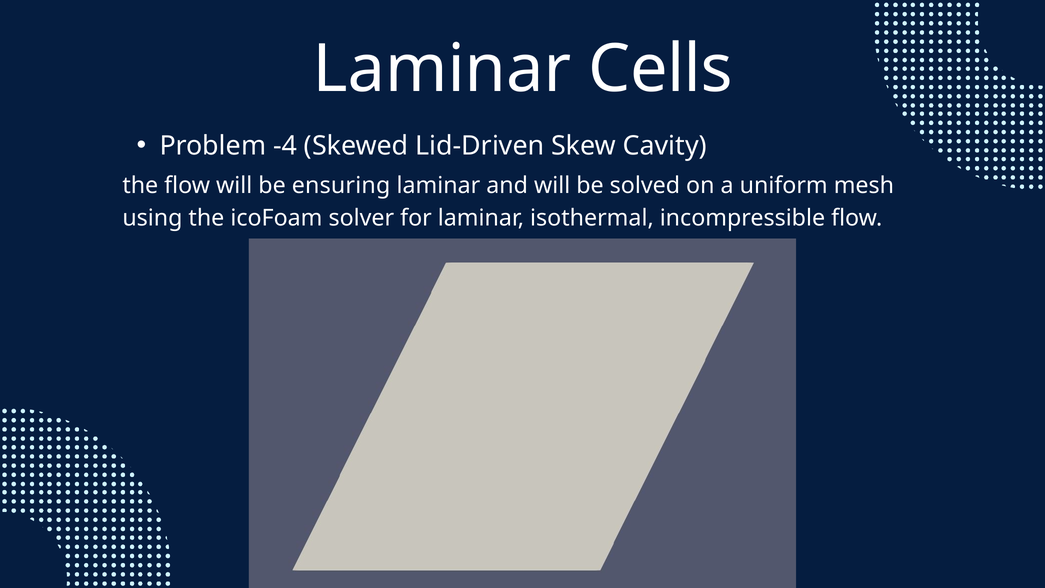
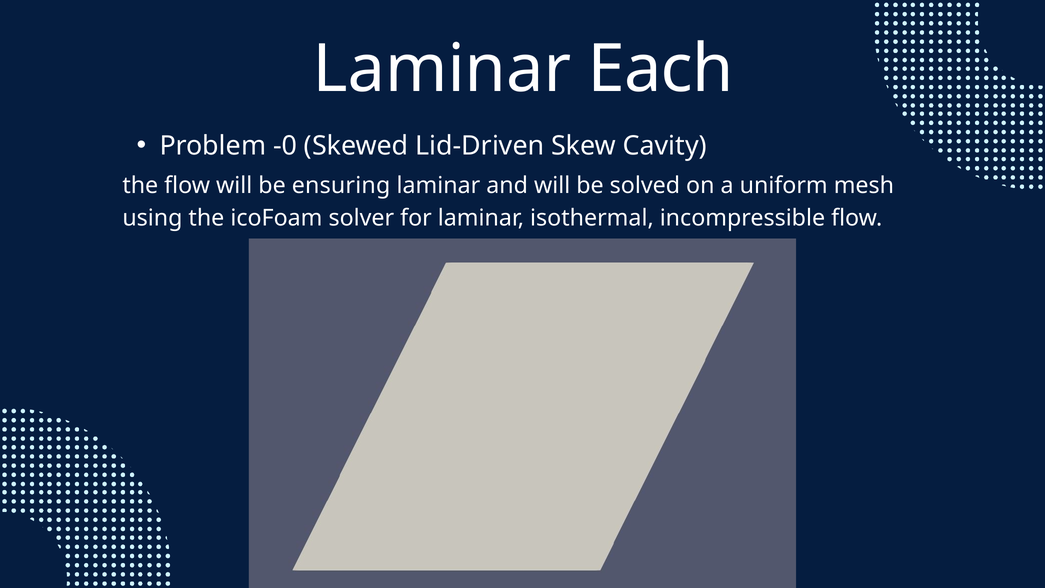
Cells: Cells -> Each
-4: -4 -> -0
